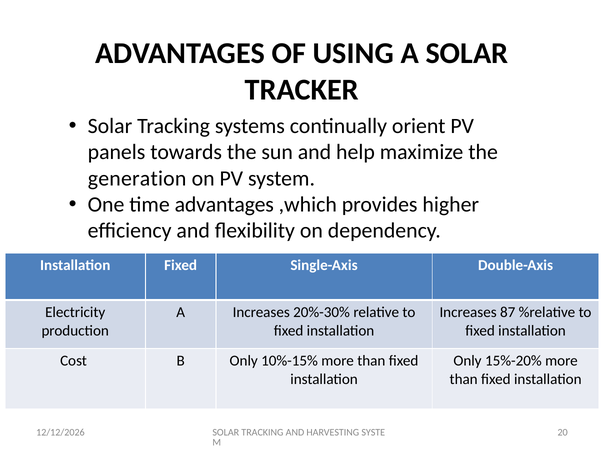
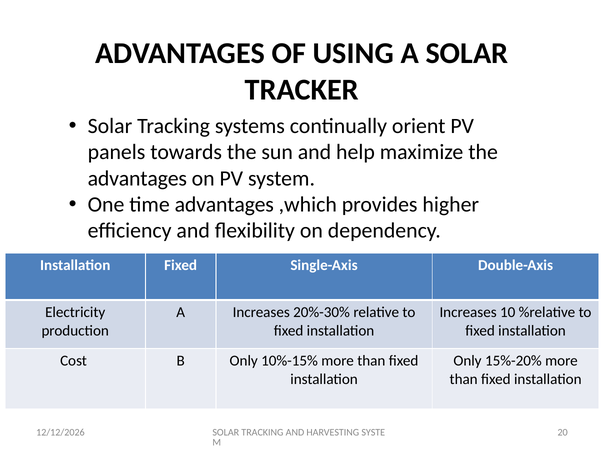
generation at (137, 178): generation -> advantages
87: 87 -> 10
